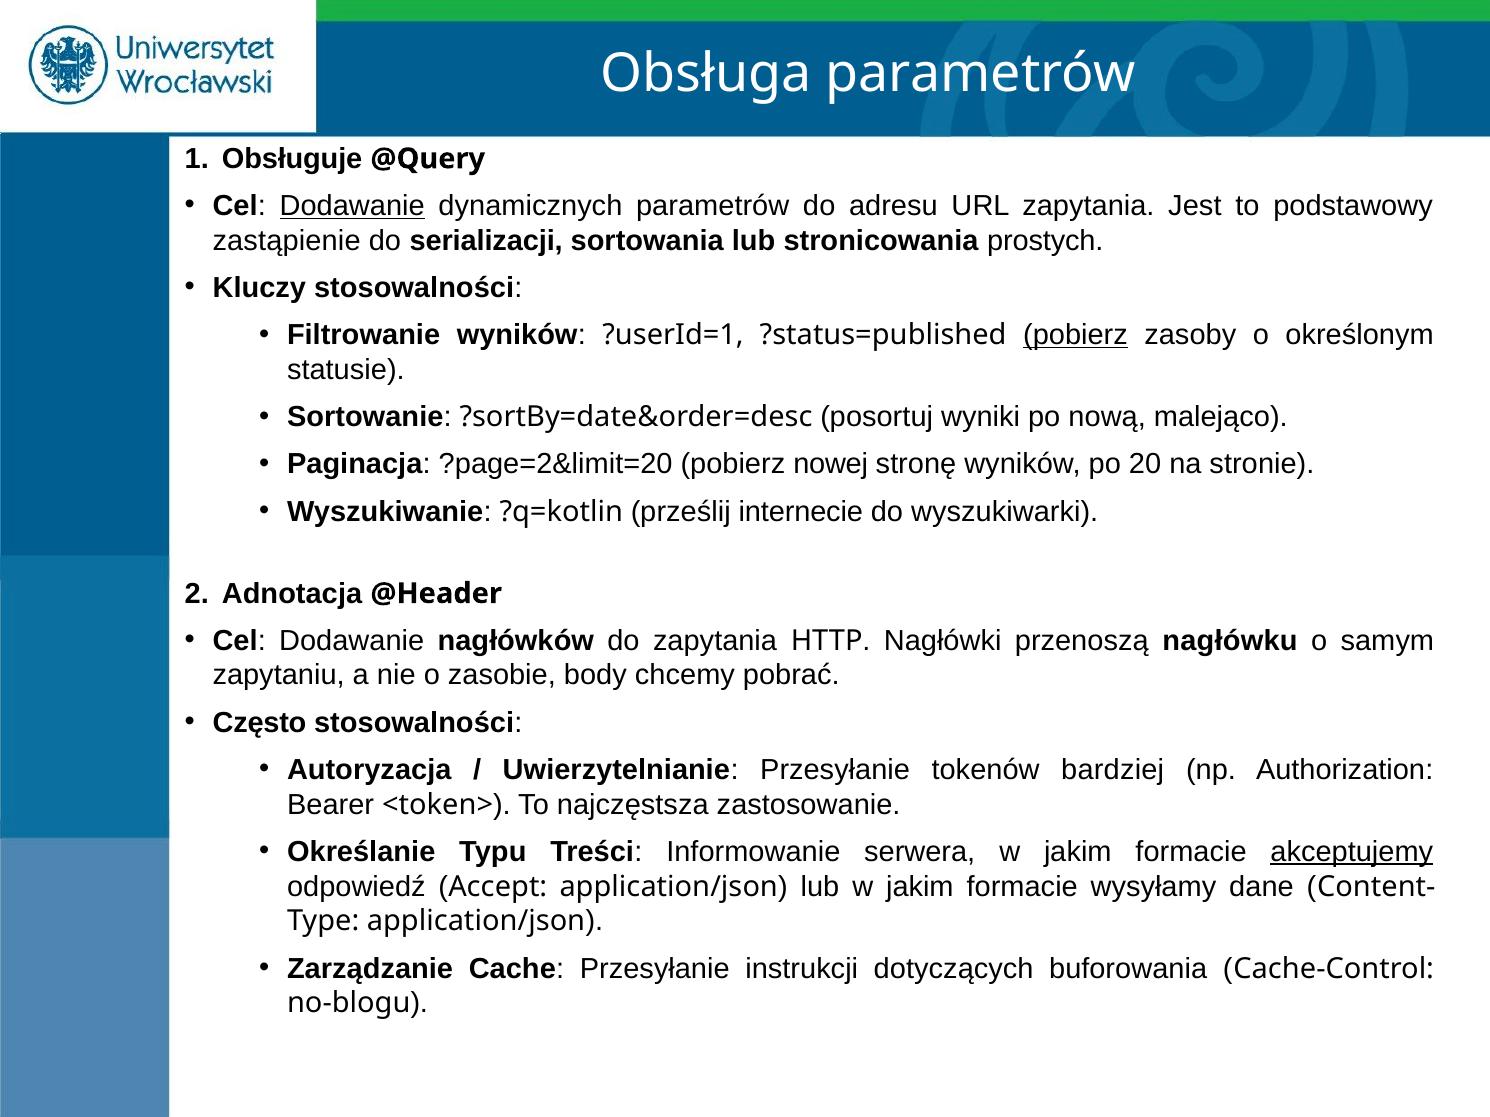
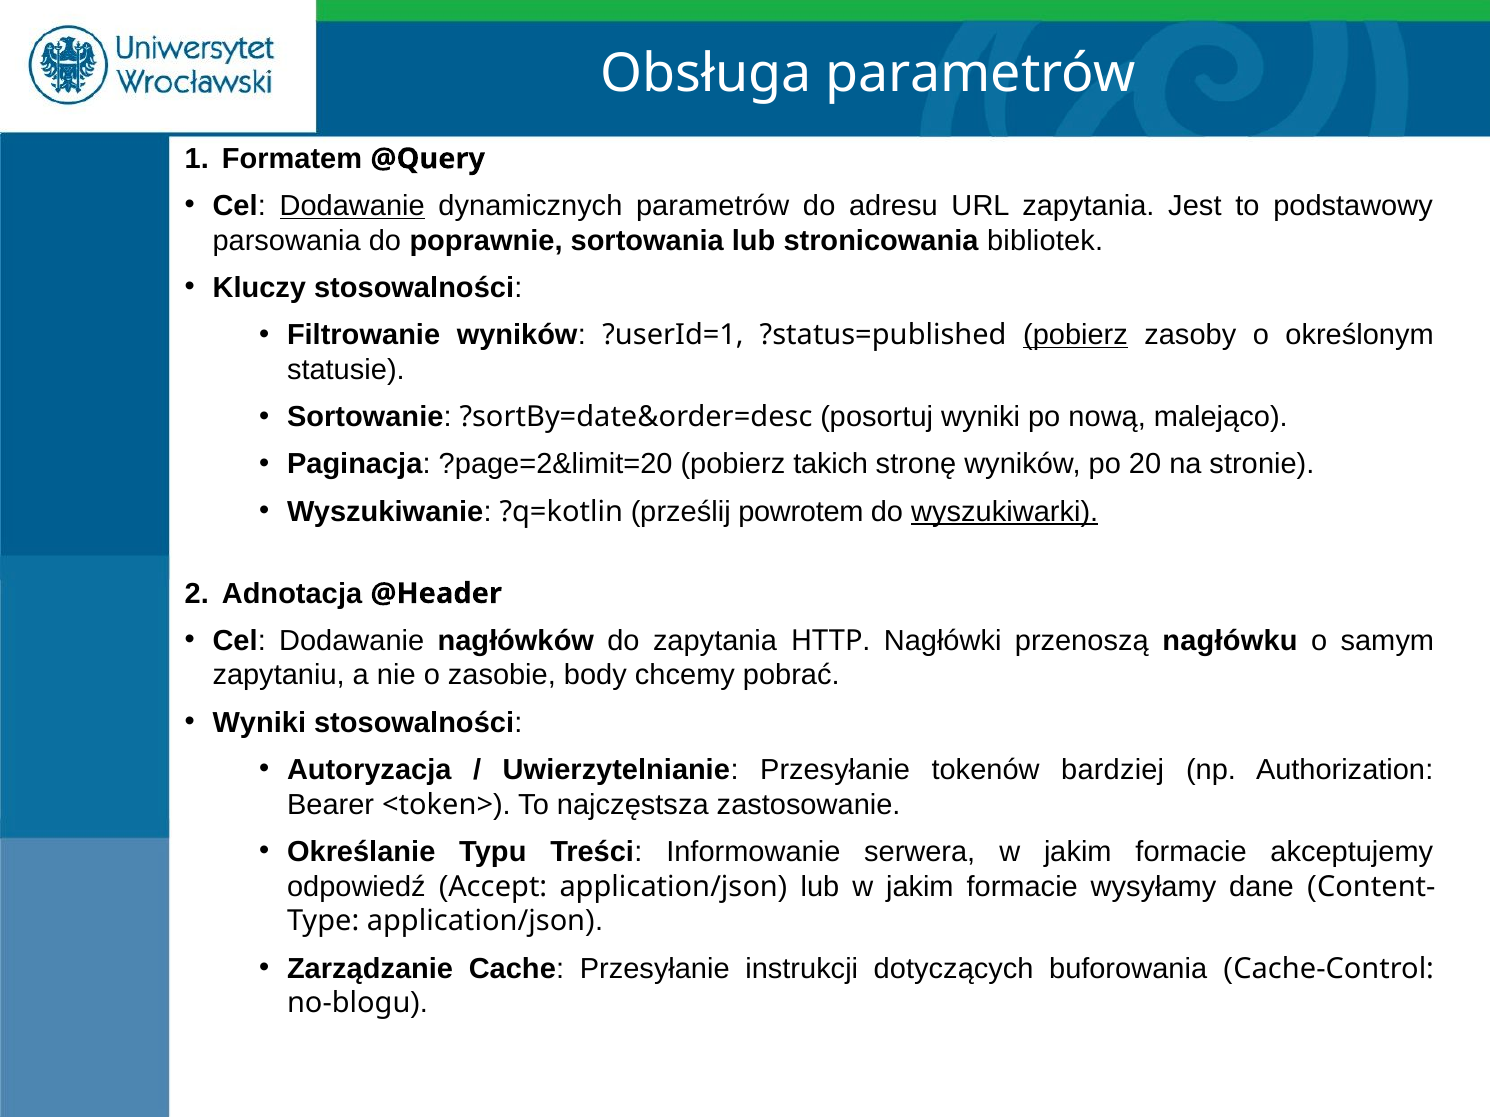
Obsługuje: Obsługuje -> Formatem
zastąpienie: zastąpienie -> parsowania
serializacji: serializacji -> poprawnie
prostych: prostych -> bibliotek
nowej: nowej -> takich
internecie: internecie -> powrotem
wyszukiwarki underline: none -> present
Często at (259, 723): Często -> Wyniki
akceptujemy underline: present -> none
